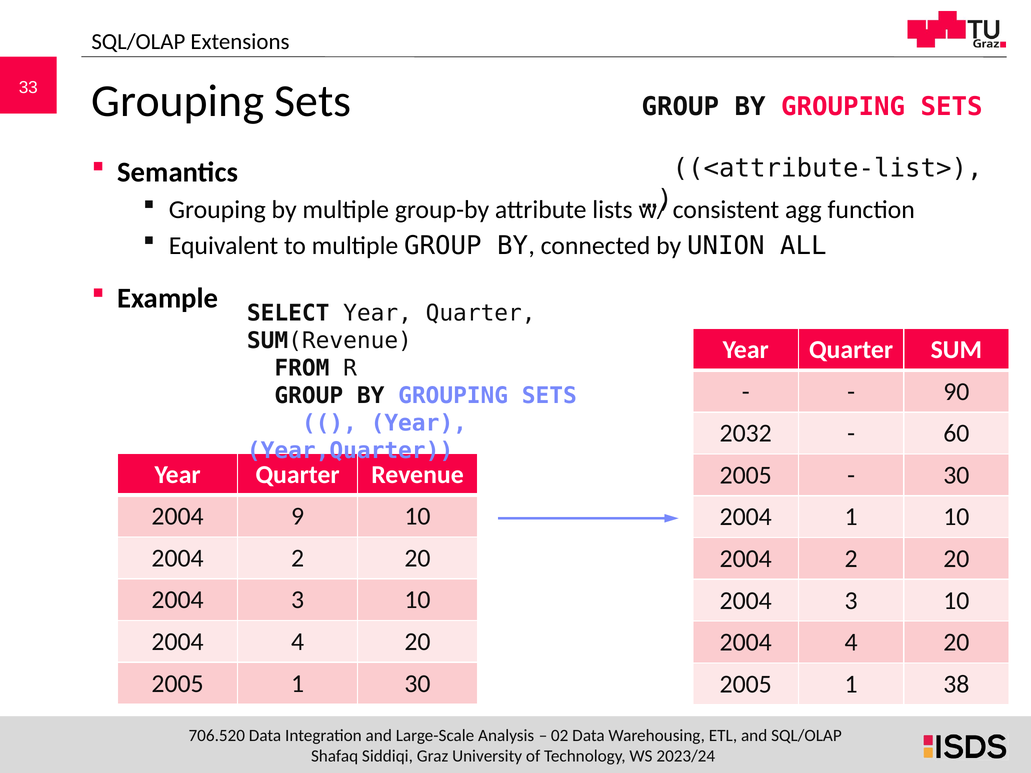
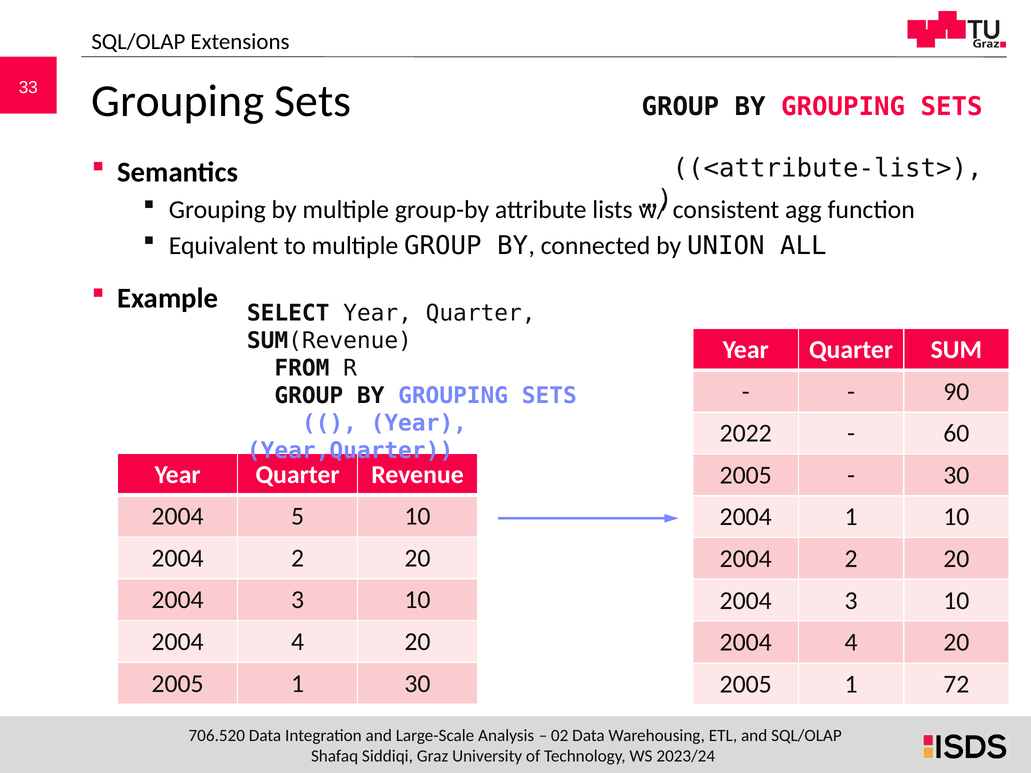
2032: 2032 -> 2022
9: 9 -> 5
38: 38 -> 72
